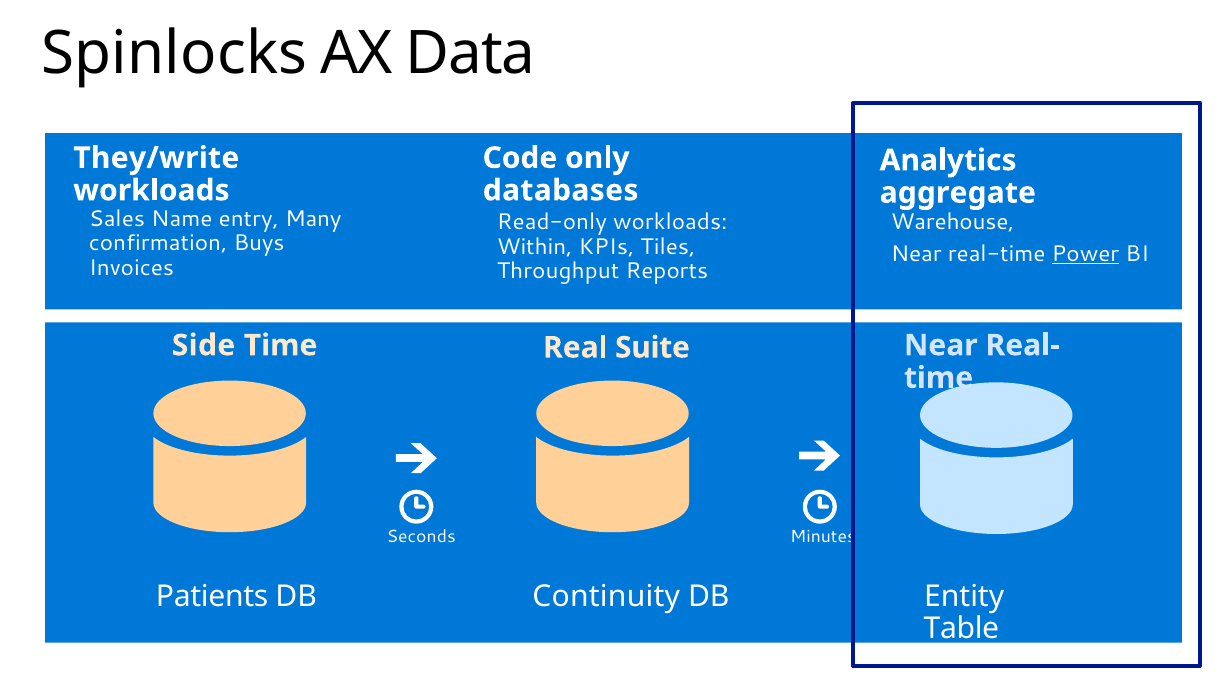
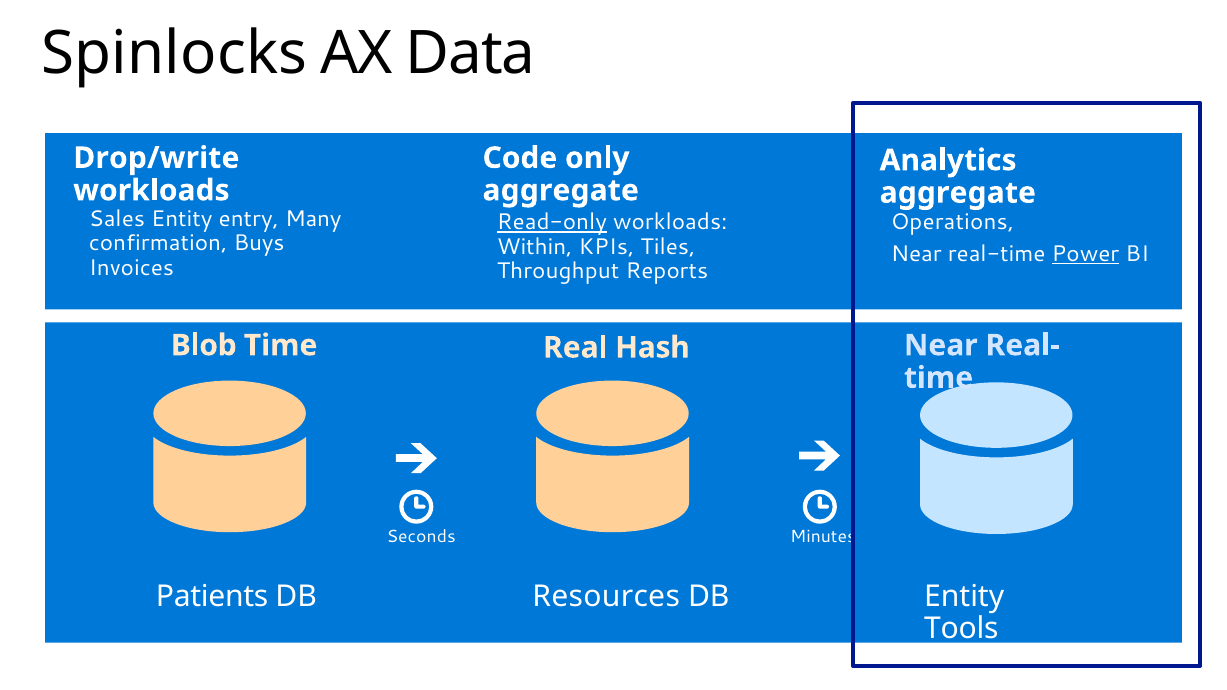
They/write: They/write -> Drop/write
databases at (561, 190): databases -> aggregate
Sales Name: Name -> Entity
Read-only underline: none -> present
Warehouse: Warehouse -> Operations
Side: Side -> Blob
Suite: Suite -> Hash
Continuity: Continuity -> Resources
Table: Table -> Tools
